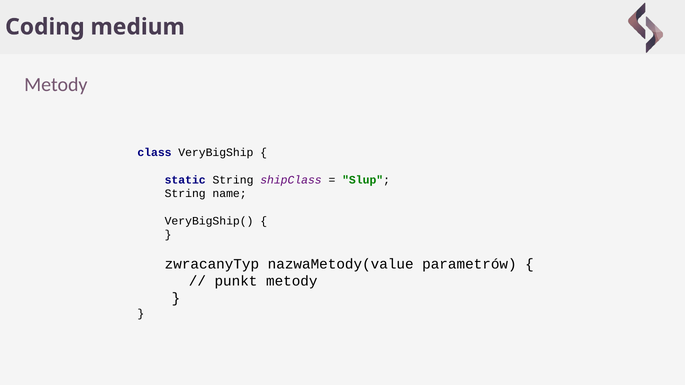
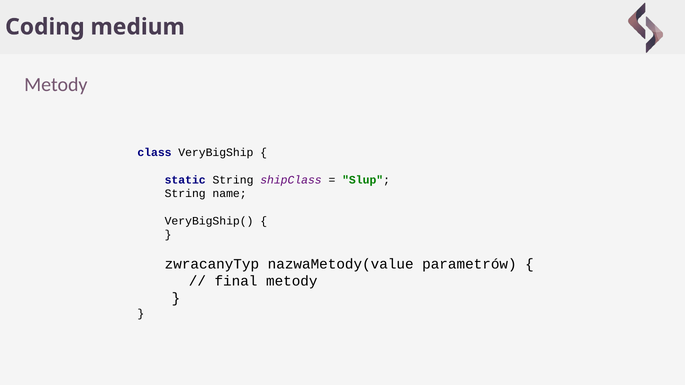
punkt: punkt -> final
